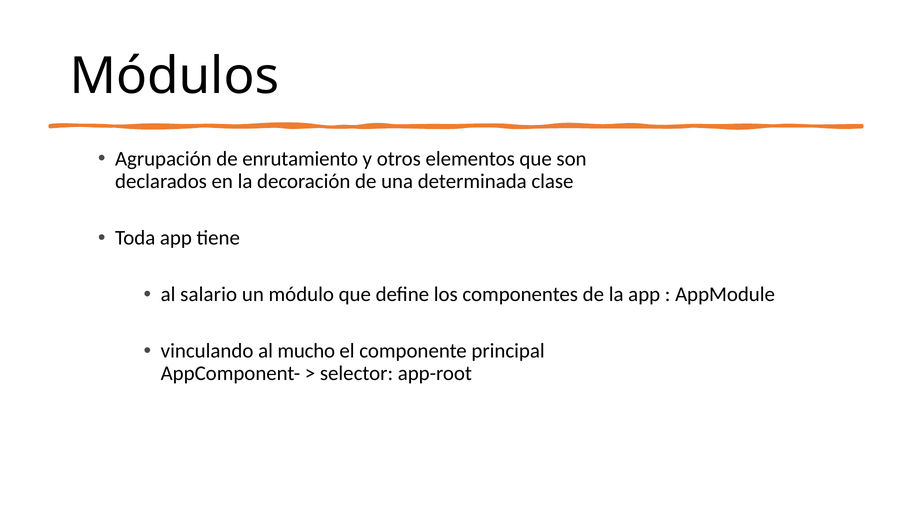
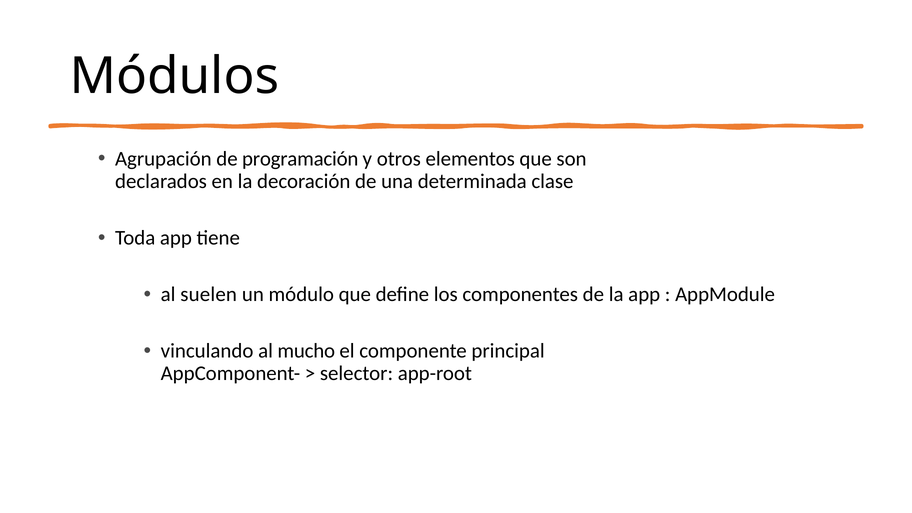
enrutamiento: enrutamiento -> programación
salario: salario -> suelen
